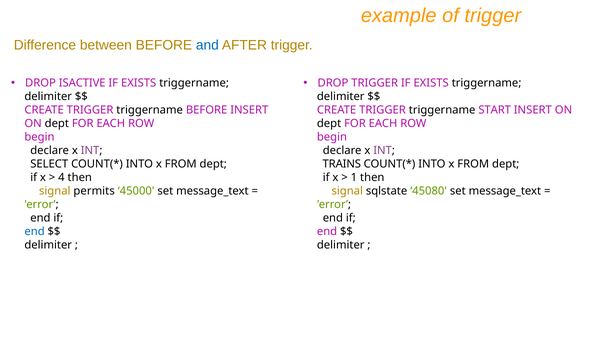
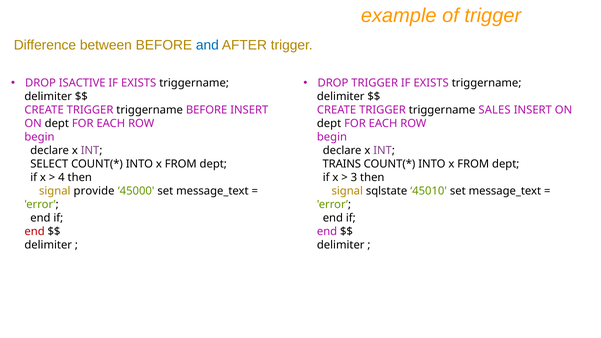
START: START -> SALES
1: 1 -> 3
permits: permits -> provide
45080: 45080 -> 45010
end at (35, 232) colour: blue -> red
